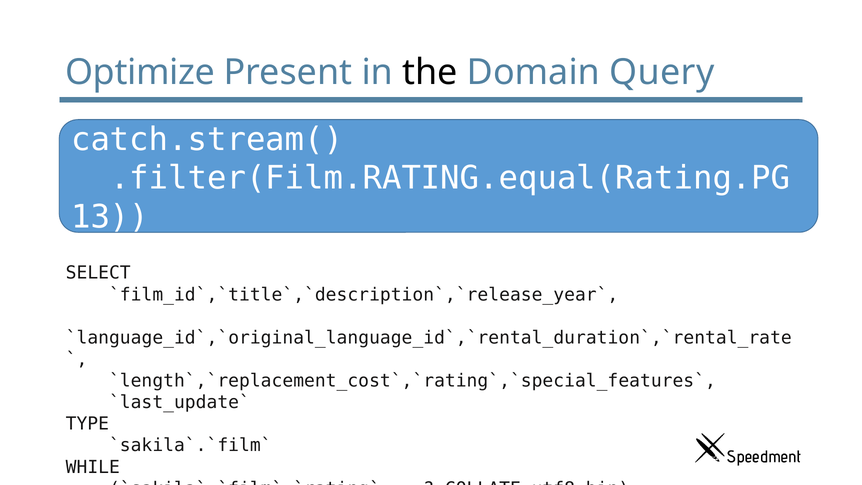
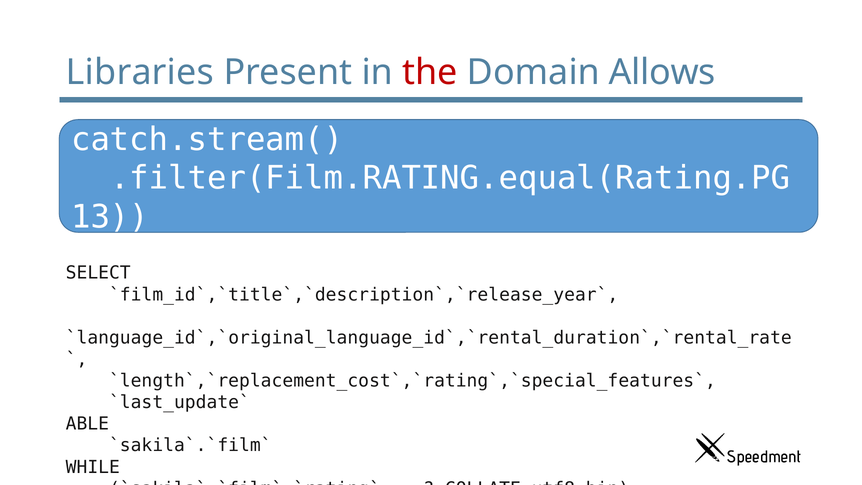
Optimize: Optimize -> Libraries
the colour: black -> red
Query: Query -> Allows
TYPE: TYPE -> ABLE
